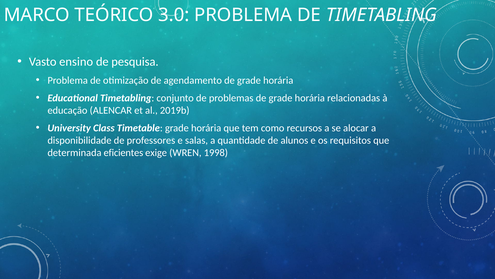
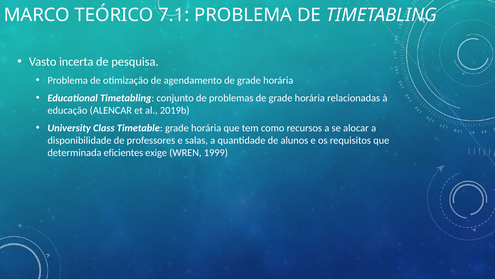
3.0: 3.0 -> 7.1
ensino: ensino -> incerta
1998: 1998 -> 1999
